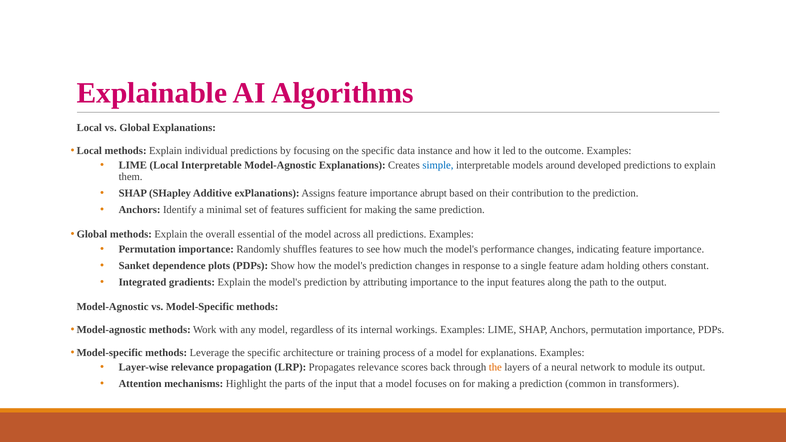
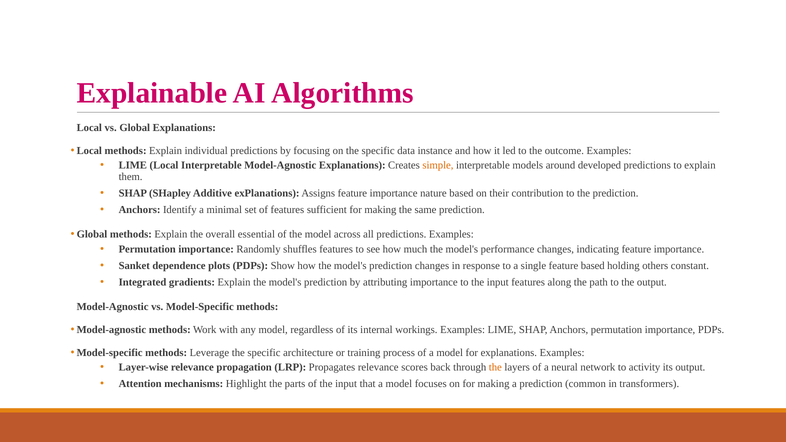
simple colour: blue -> orange
abrupt: abrupt -> nature
feature adam: adam -> based
module: module -> activity
